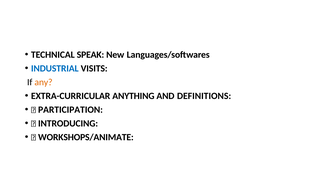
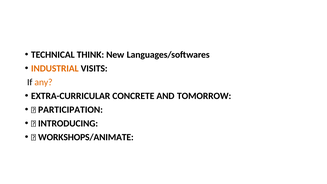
SPEAK: SPEAK -> THINK
INDUSTRIAL colour: blue -> orange
ANYTHING: ANYTHING -> CONCRETE
DEFINITIONS: DEFINITIONS -> TOMORROW
